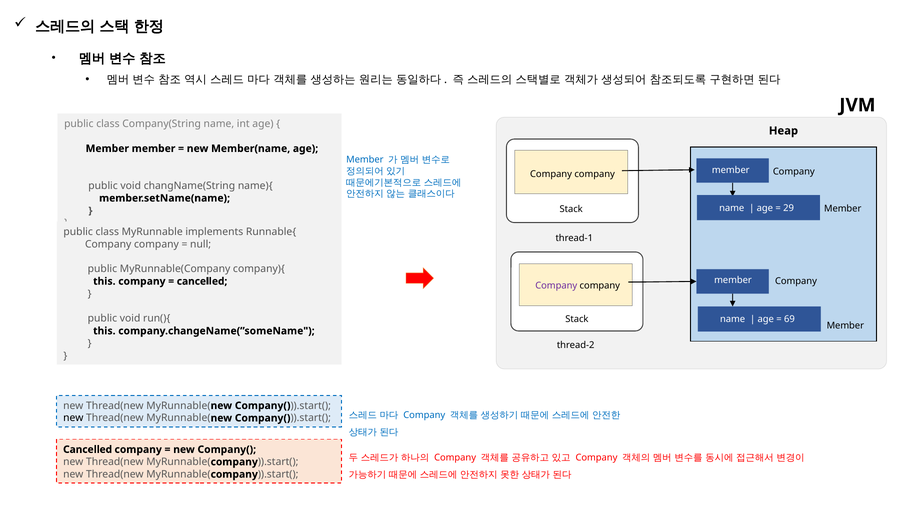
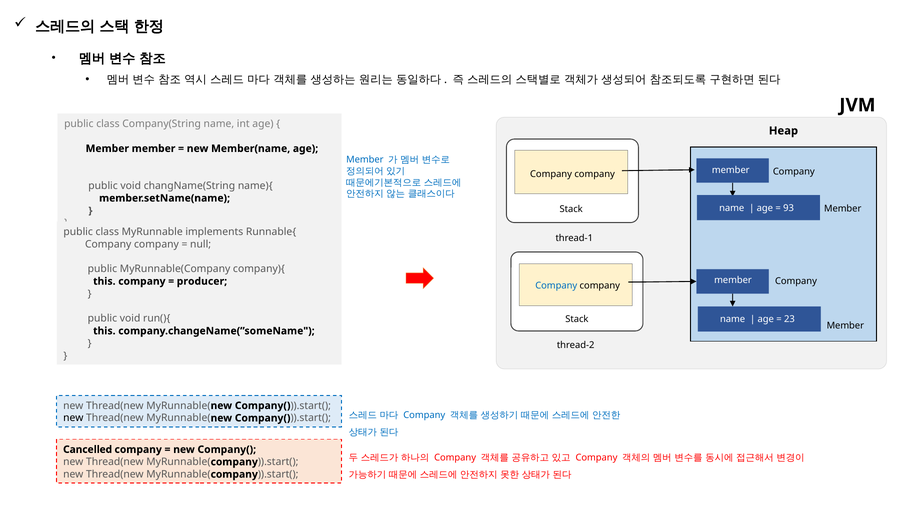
29: 29 -> 93
cancelled at (202, 282): cancelled -> producer
Company at (556, 286) colour: purple -> blue
69: 69 -> 23
